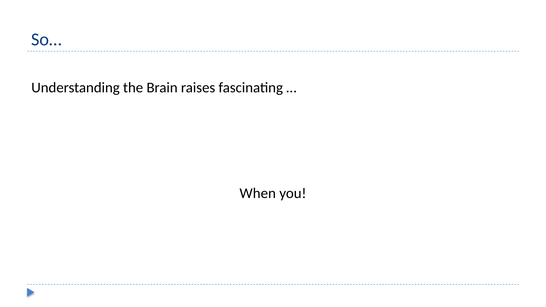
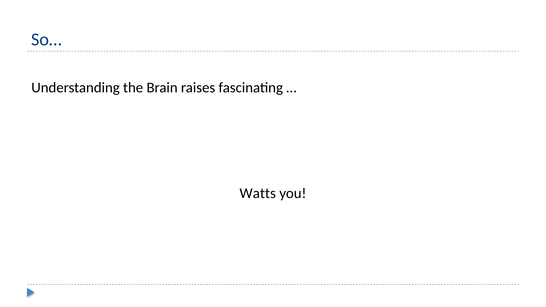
When: When -> Watts
